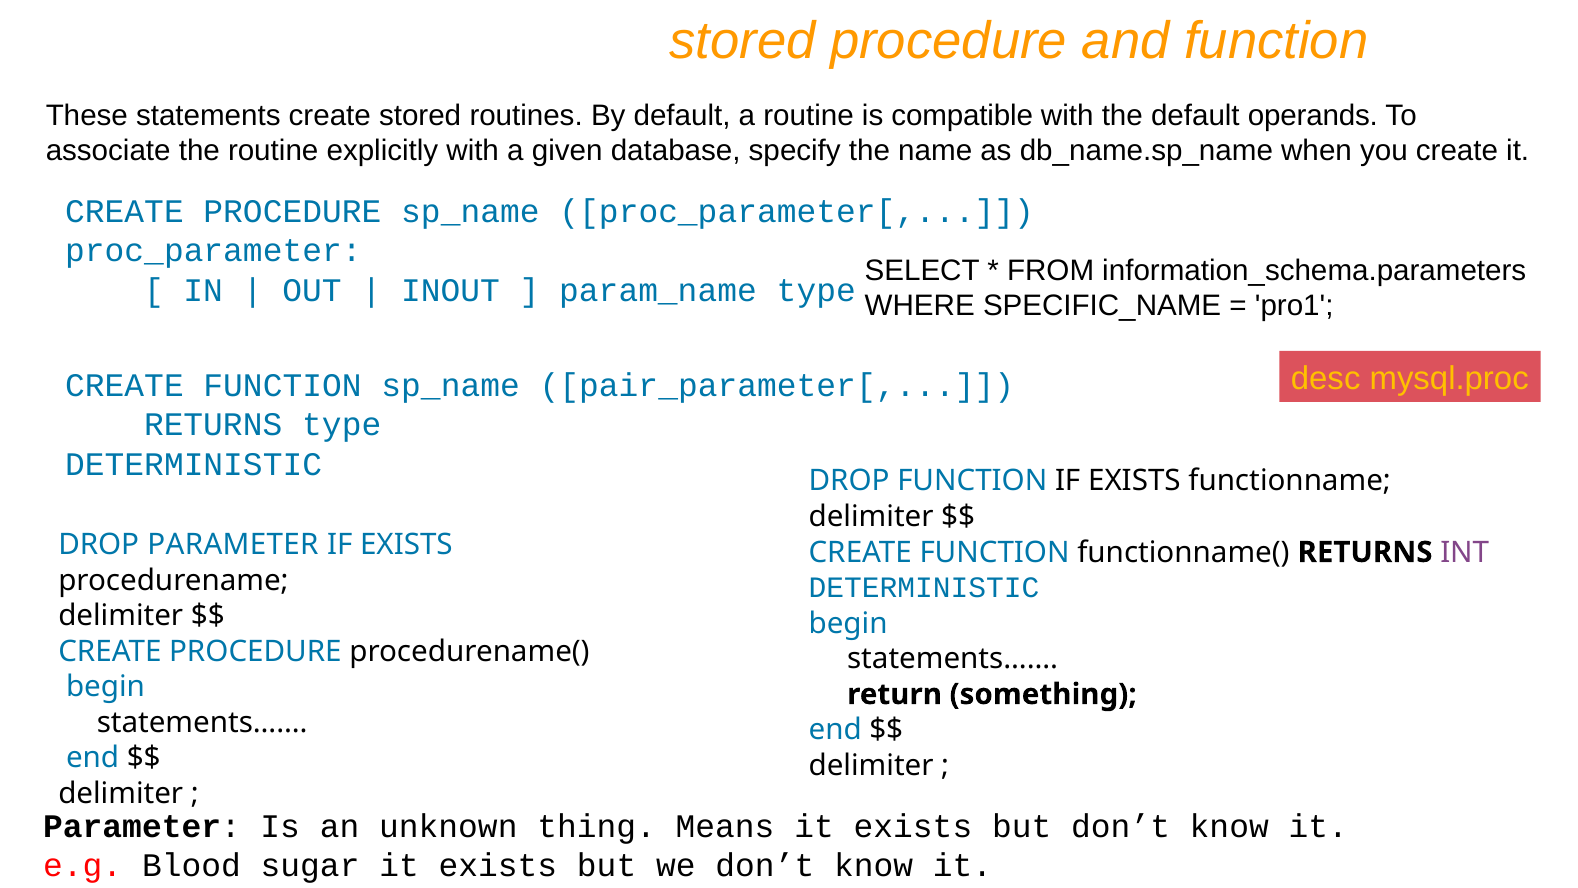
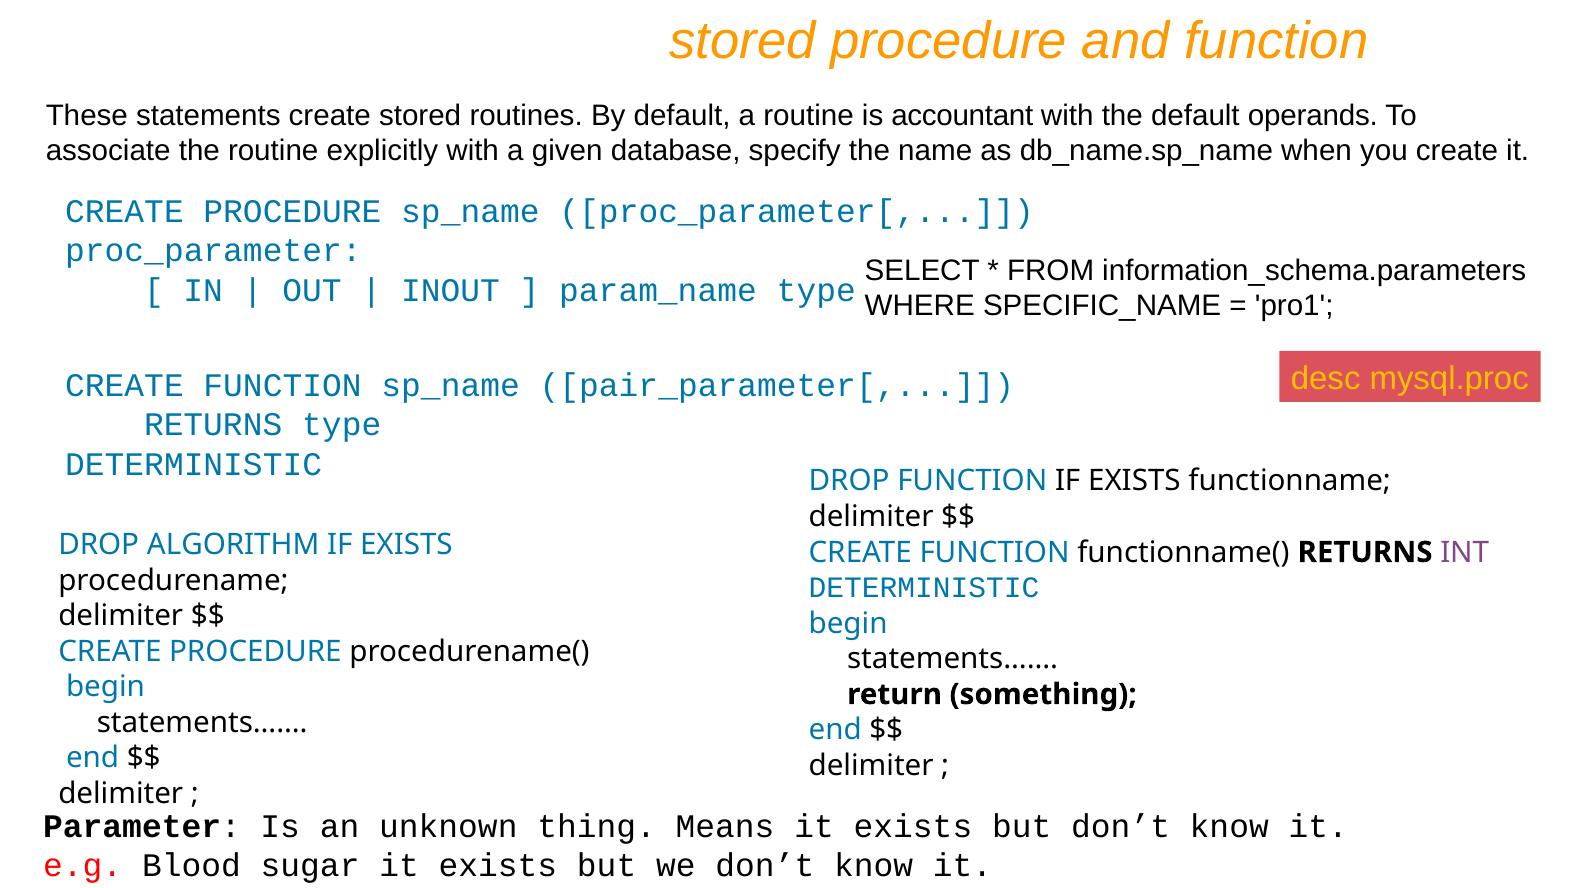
compatible: compatible -> accountant
DROP PARAMETER: PARAMETER -> ALGORITHM
